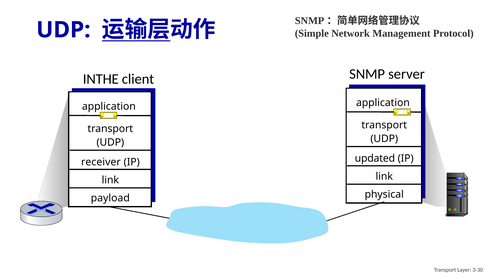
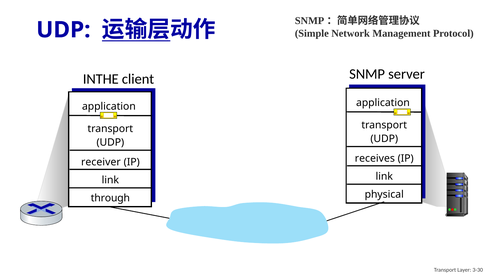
updated: updated -> receives
payload: payload -> through
